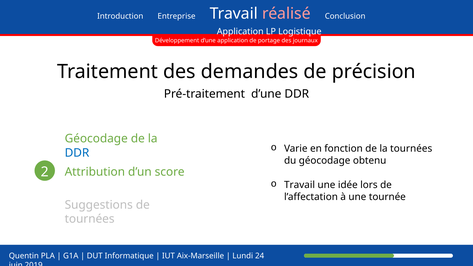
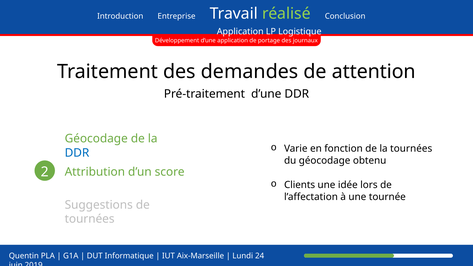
réalisé colour: pink -> light green
précision: précision -> attention
Travail at (300, 185): Travail -> Clients
